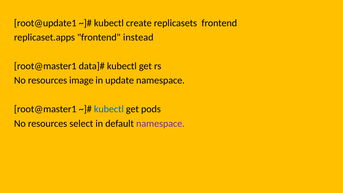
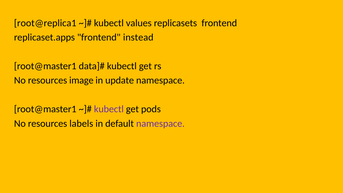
root@update1: root@update1 -> root@replica1
create: create -> values
kubectl at (109, 109) colour: blue -> purple
select: select -> labels
